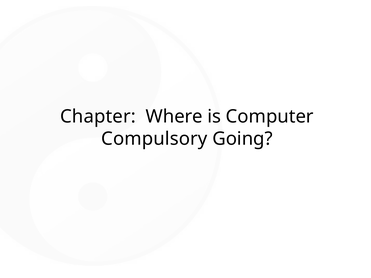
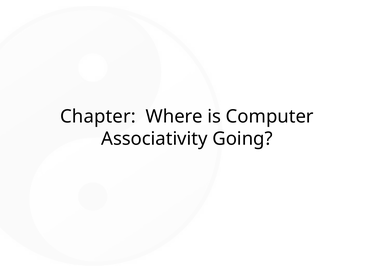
Compulsory: Compulsory -> Associativity
